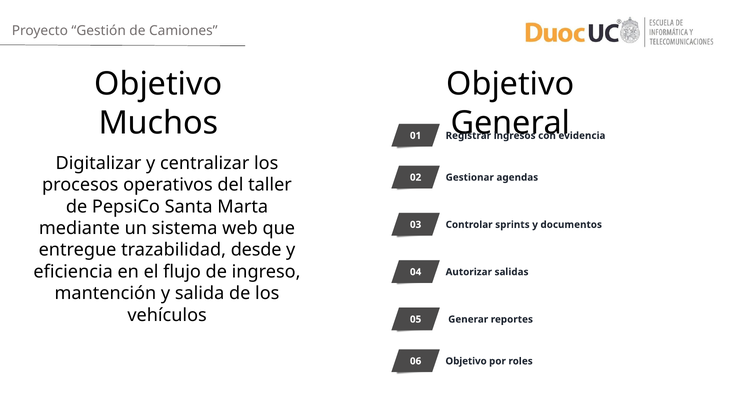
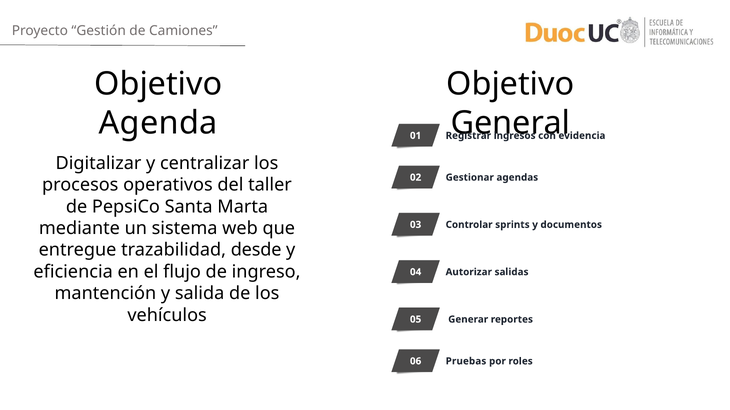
Muchos: Muchos -> Agenda
Objetivo at (466, 362): Objetivo -> Pruebas
